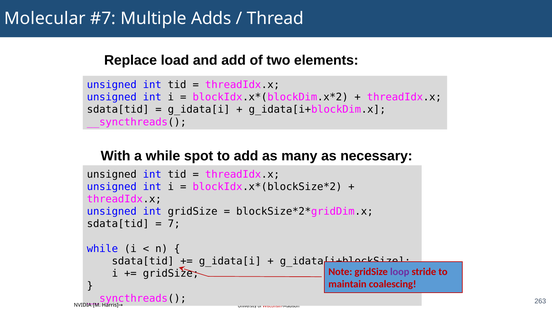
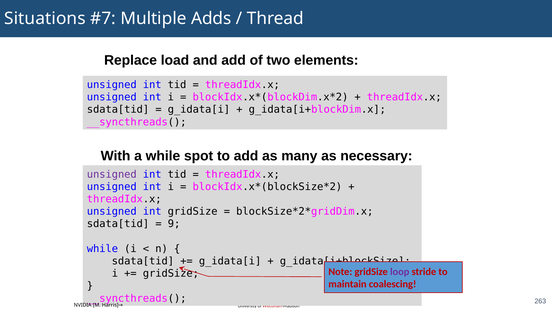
Molecular: Molecular -> Situations
unsigned at (112, 175) colour: black -> purple
7: 7 -> 9
